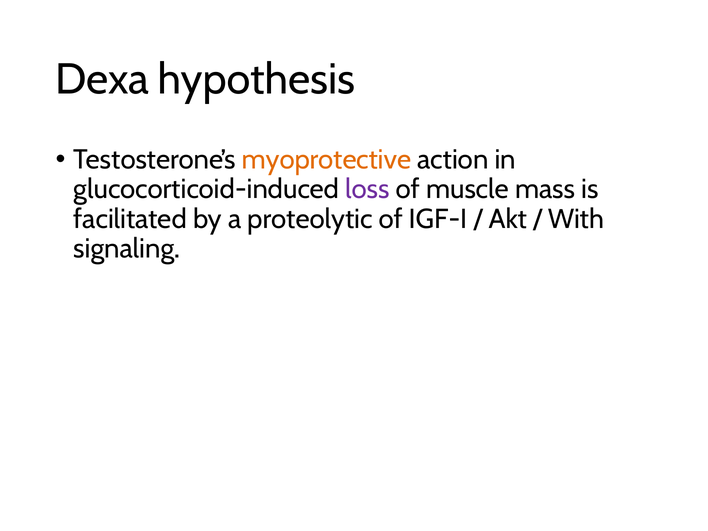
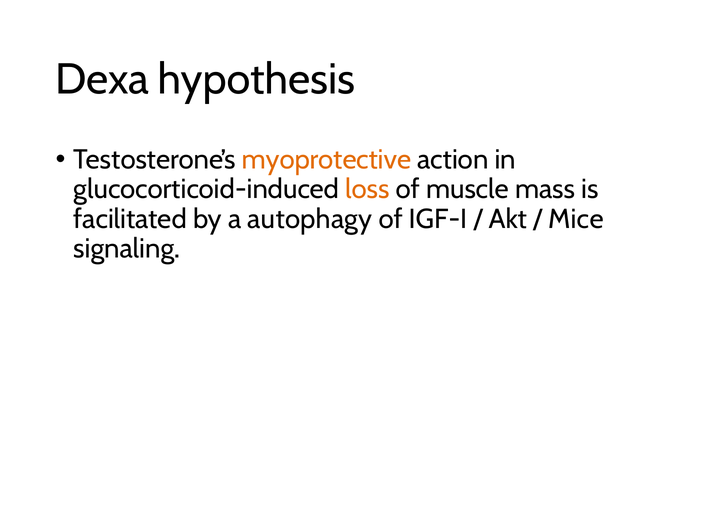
loss colour: purple -> orange
proteolytic: proteolytic -> autophagy
With: With -> Mice
